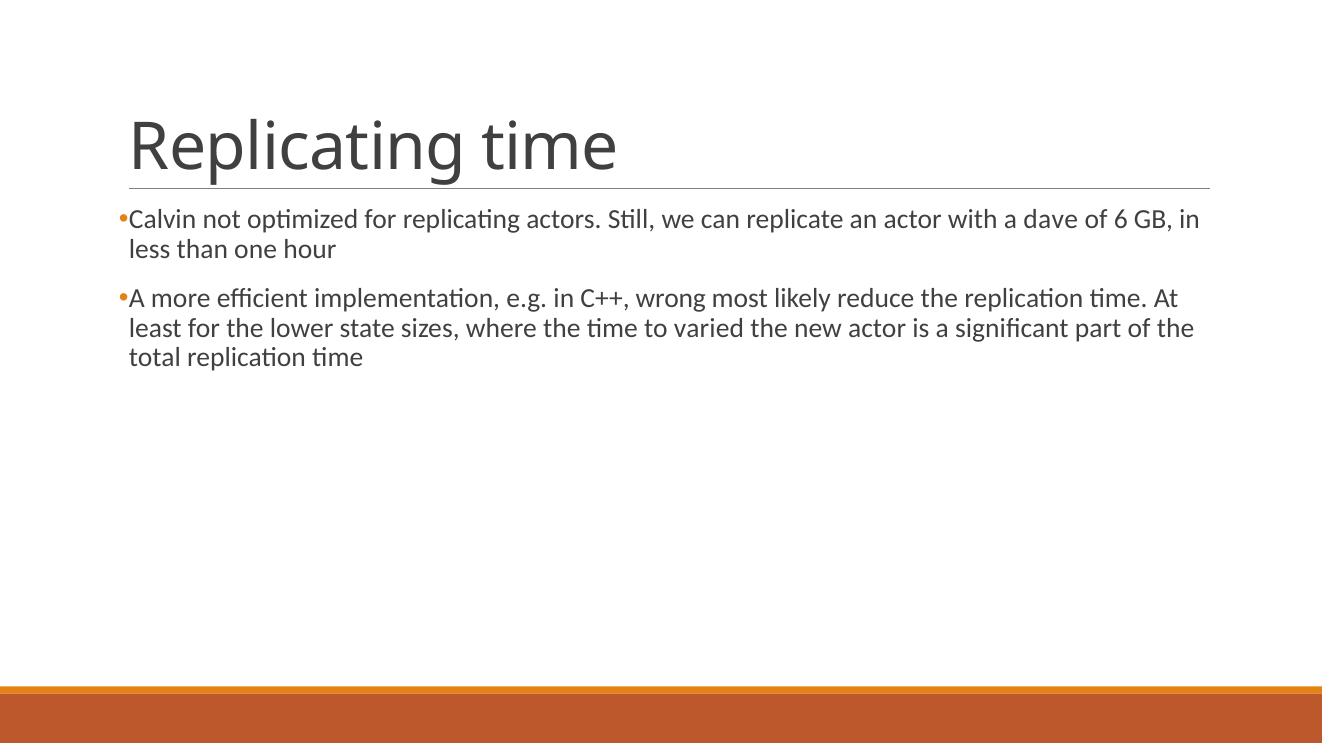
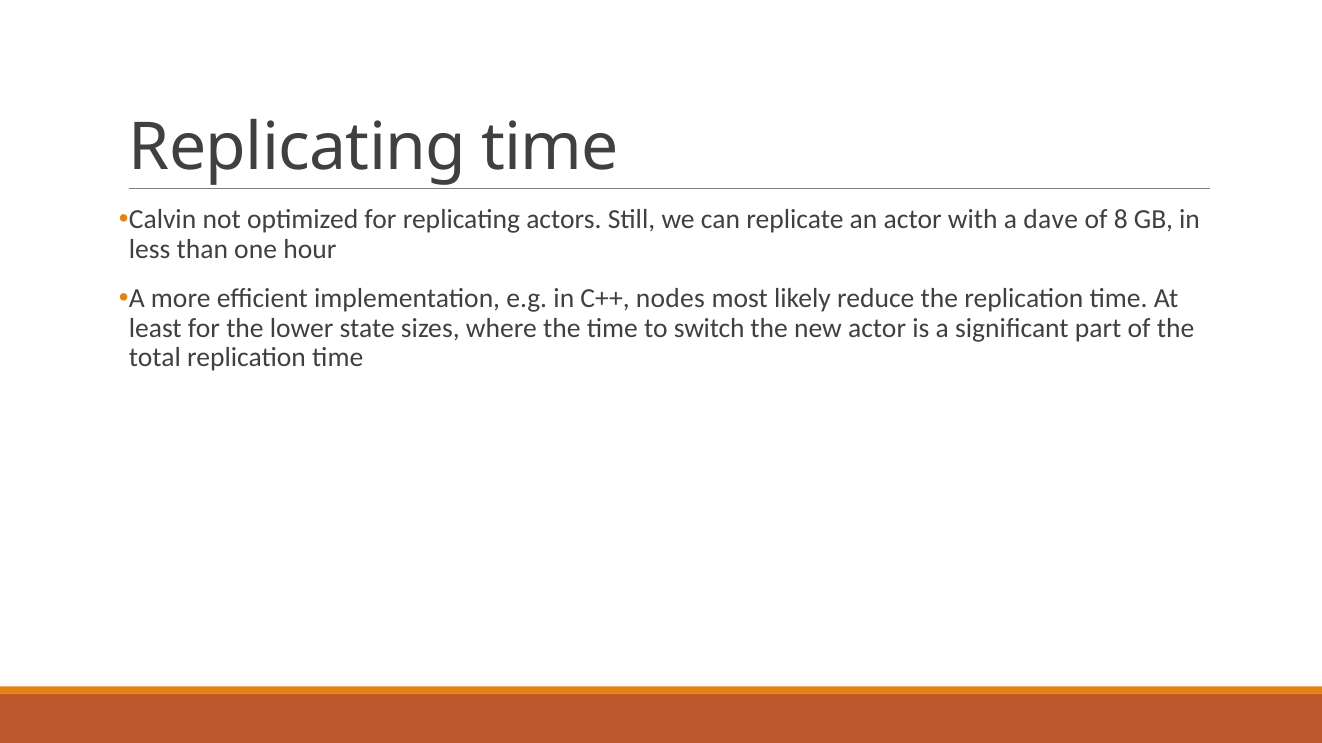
6: 6 -> 8
wrong: wrong -> nodes
varied: varied -> switch
